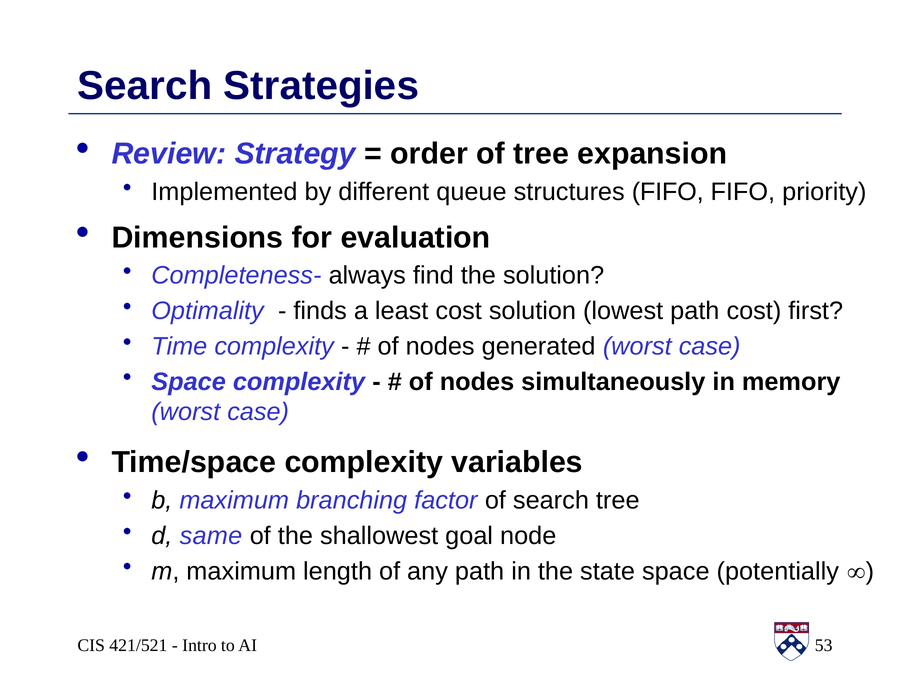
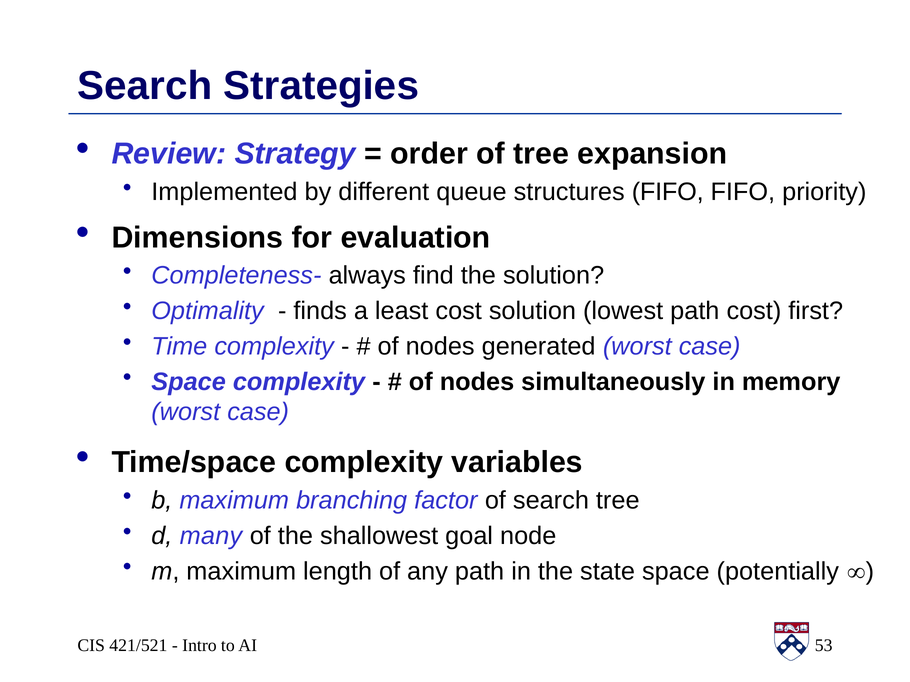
same: same -> many
